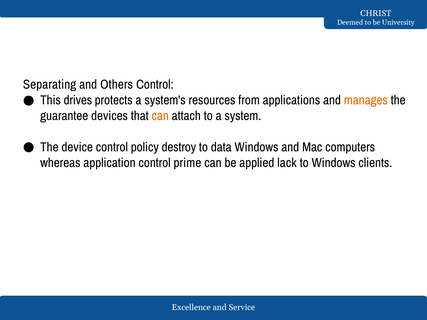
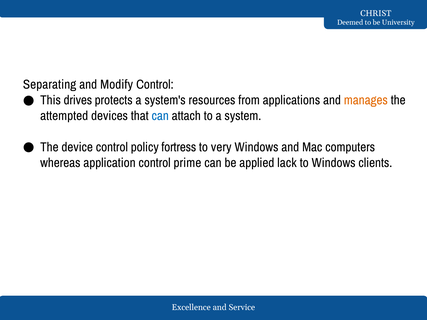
Others: Others -> Modify
guarantee: guarantee -> attempted
can at (160, 116) colour: orange -> blue
destroy: destroy -> fortress
data: data -> very
